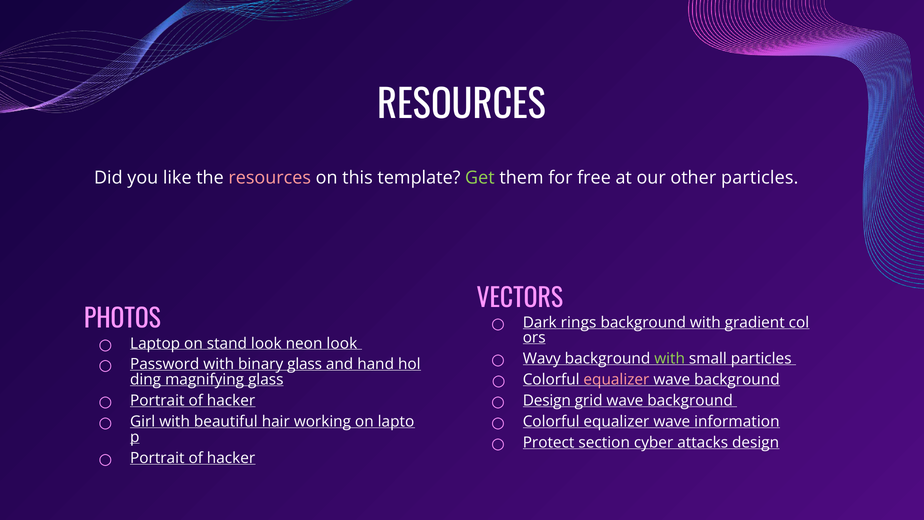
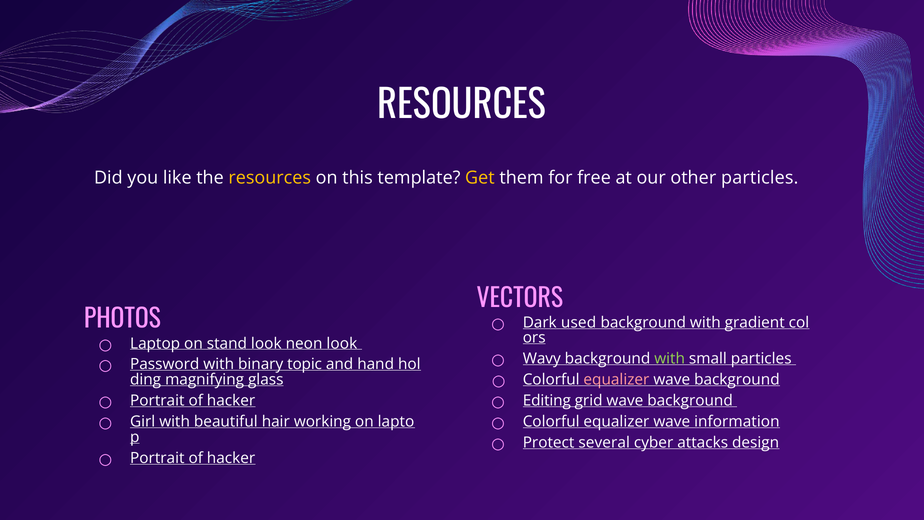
resources at (270, 178) colour: pink -> yellow
Get colour: light green -> yellow
rings: rings -> used
binary glass: glass -> topic
Design at (547, 401): Design -> Editing
section: section -> several
